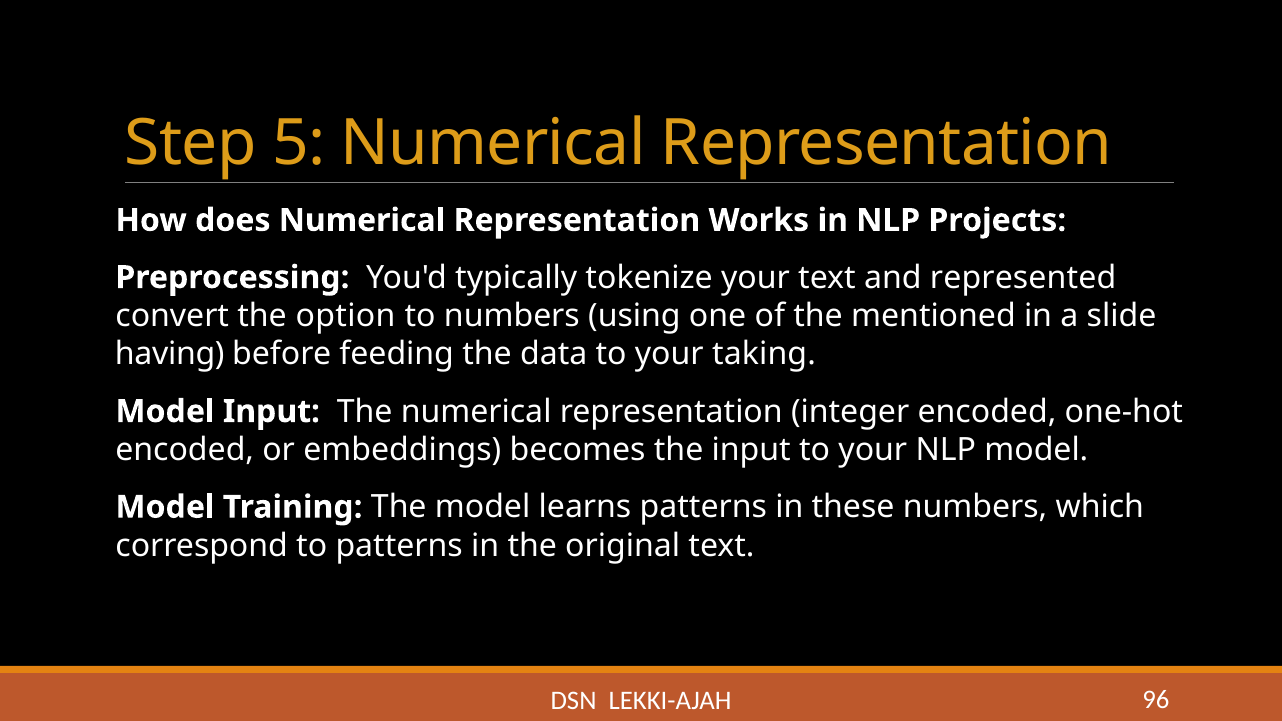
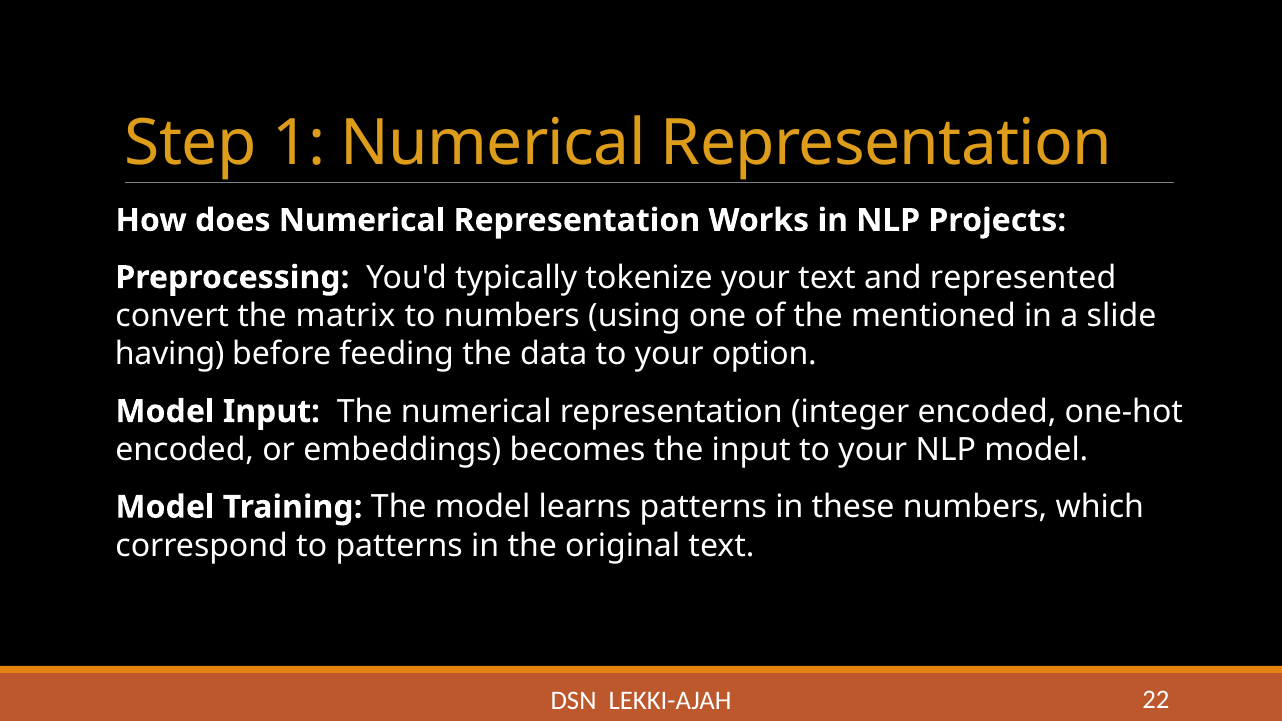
5: 5 -> 1
option: option -> matrix
taking: taking -> option
96: 96 -> 22
